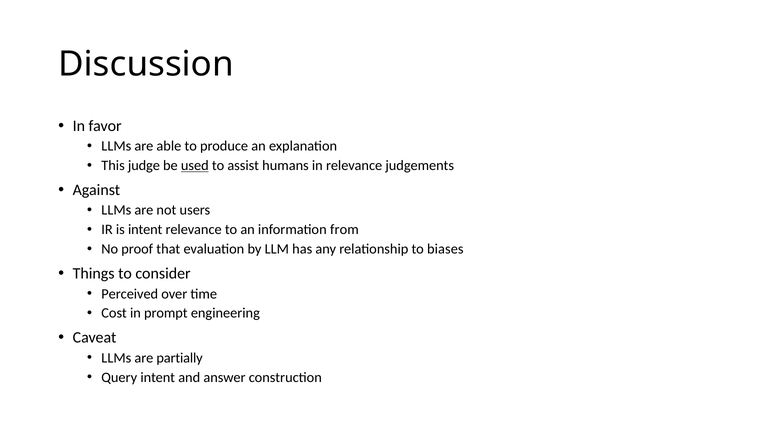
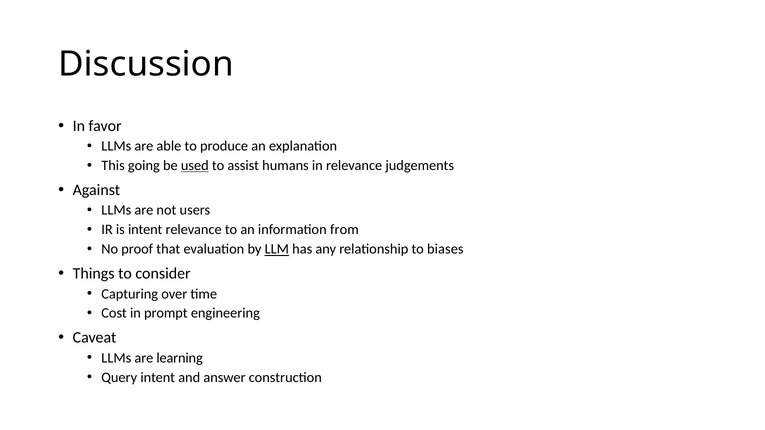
judge: judge -> going
LLM underline: none -> present
Perceived: Perceived -> Capturing
partially: partially -> learning
